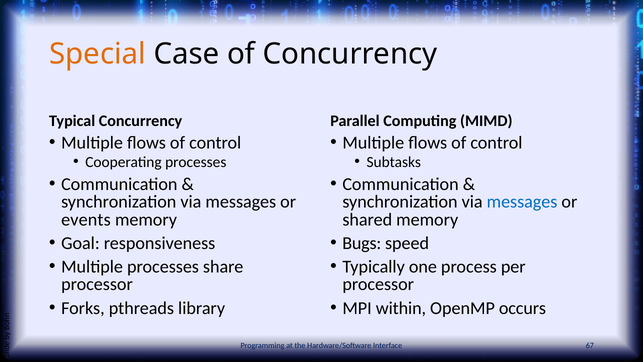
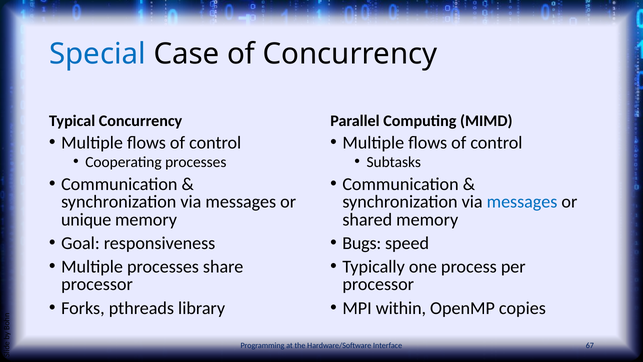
Special colour: orange -> blue
events: events -> unique
occurs: occurs -> copies
